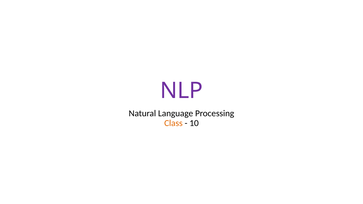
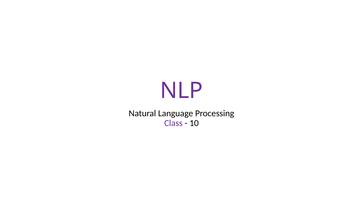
Class colour: orange -> purple
